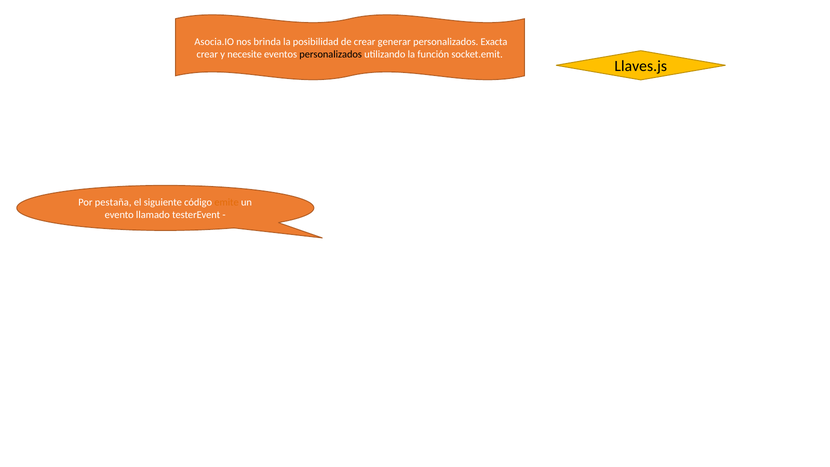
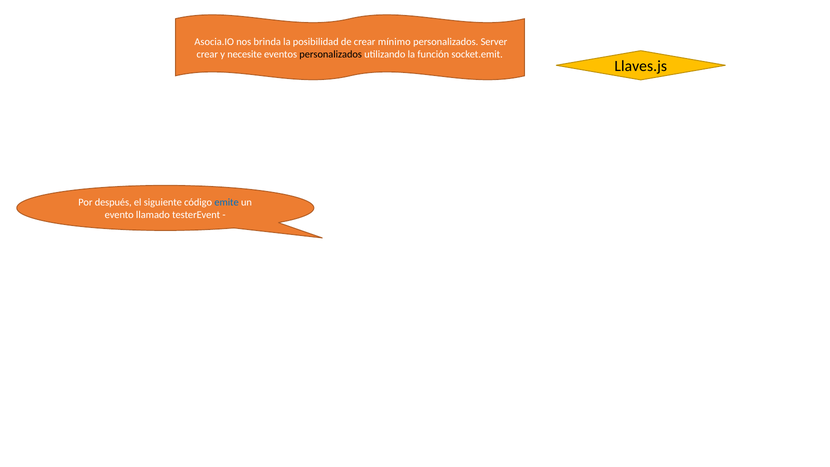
generar: generar -> mínimo
Exacta: Exacta -> Server
pestaña: pestaña -> después
emite colour: orange -> blue
